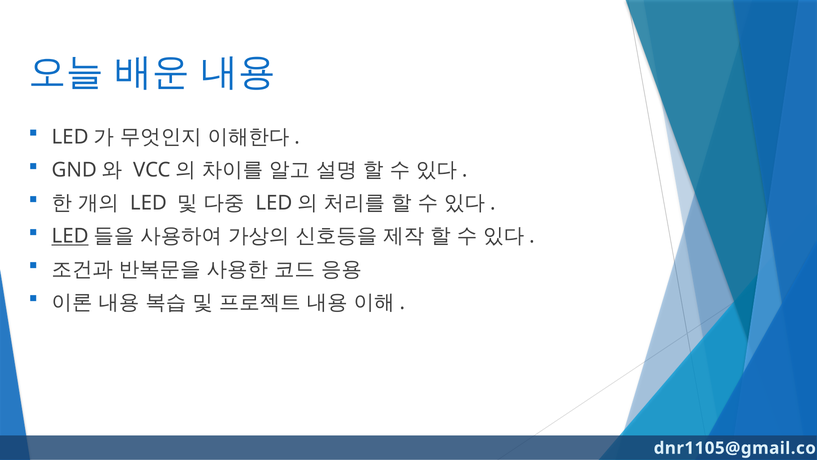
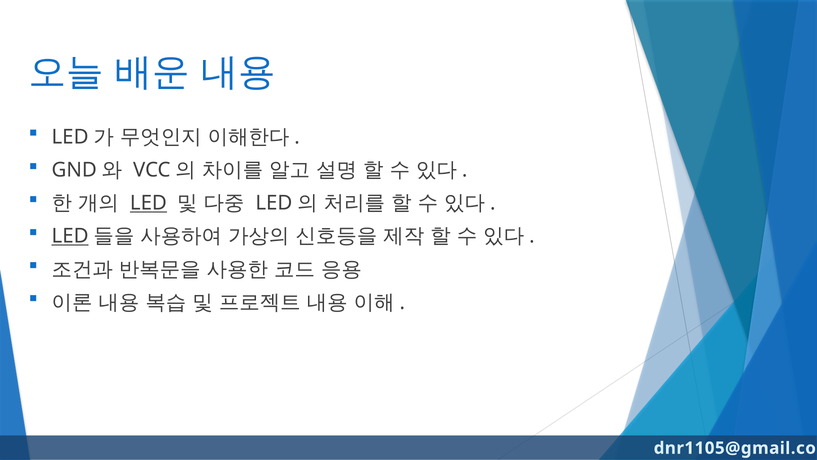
LED at (148, 203) underline: none -> present
